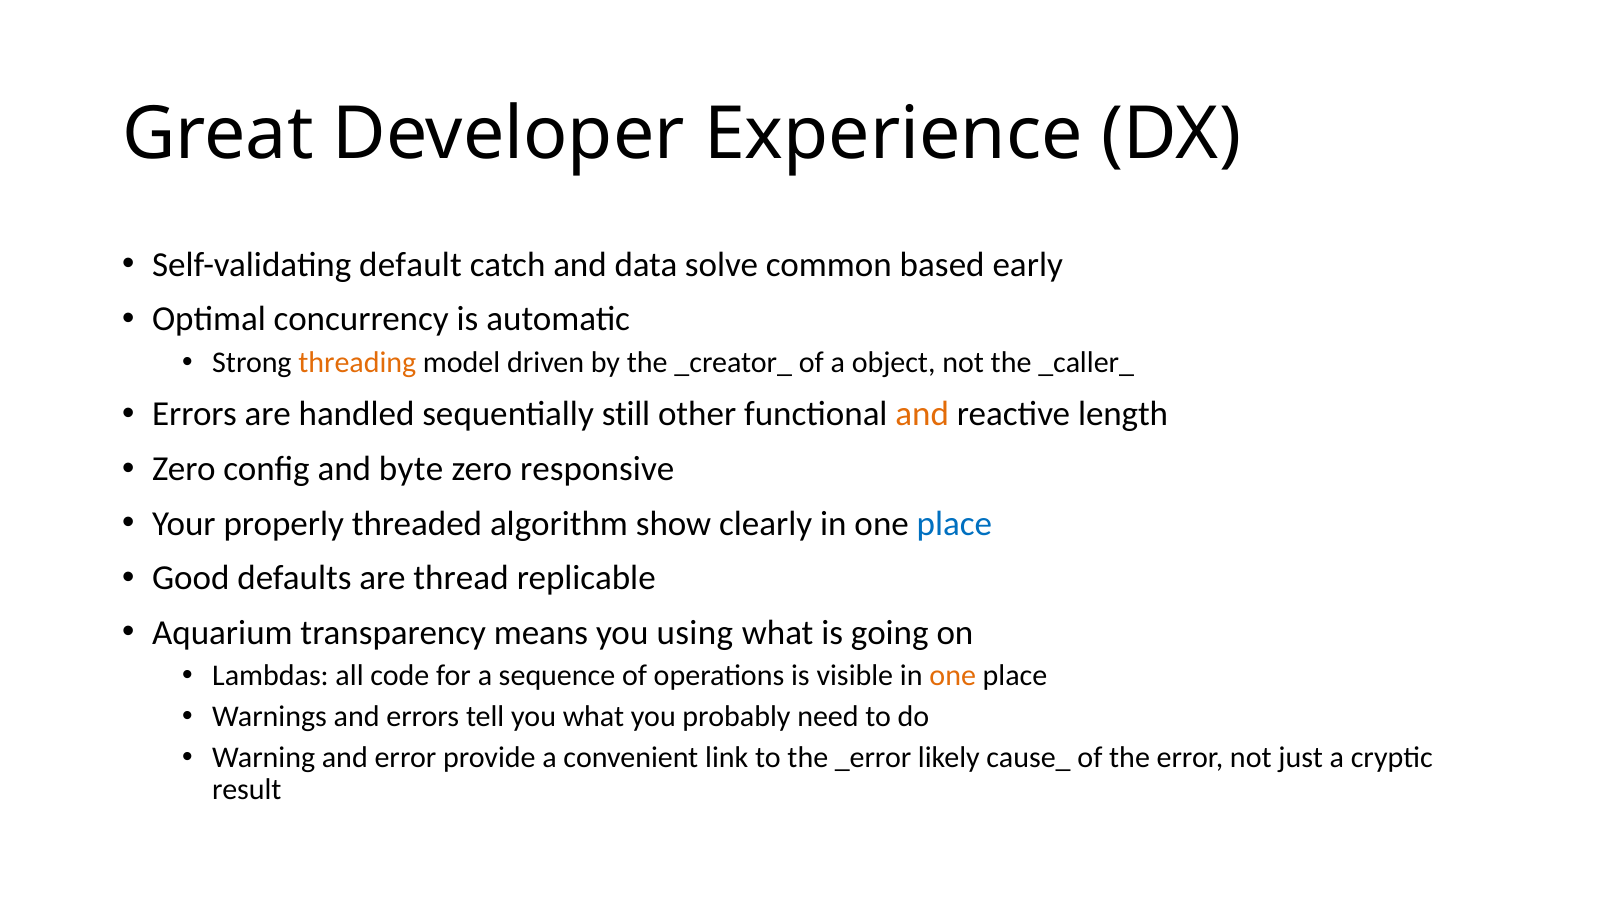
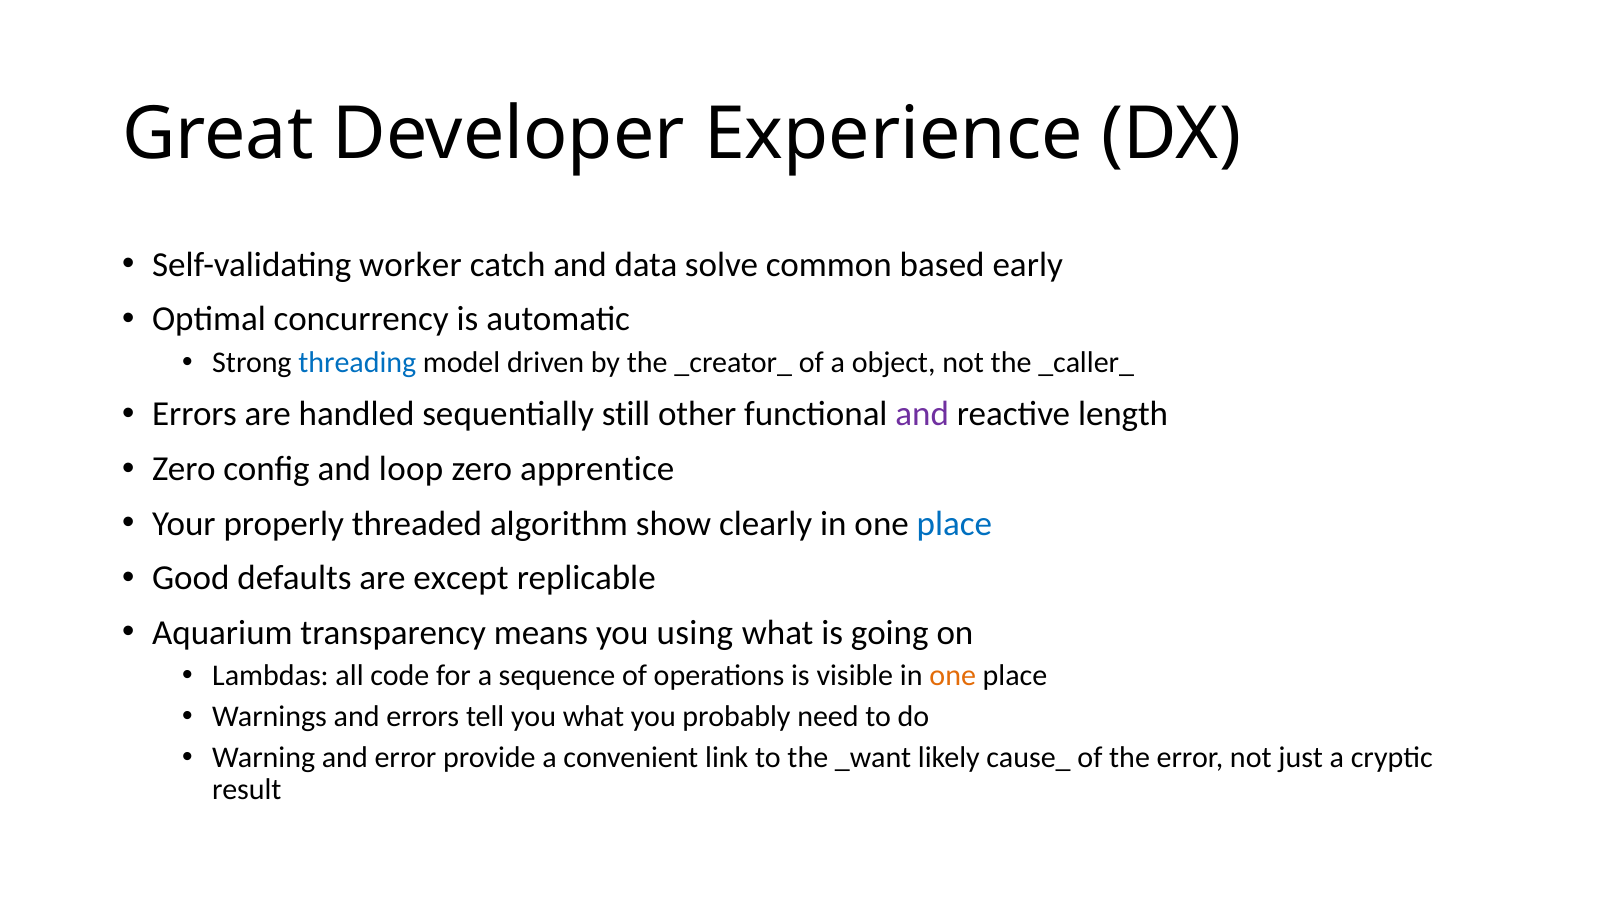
default: default -> worker
threading colour: orange -> blue
and at (922, 414) colour: orange -> purple
byte: byte -> loop
responsive: responsive -> apprentice
thread: thread -> except
_error: _error -> _want
